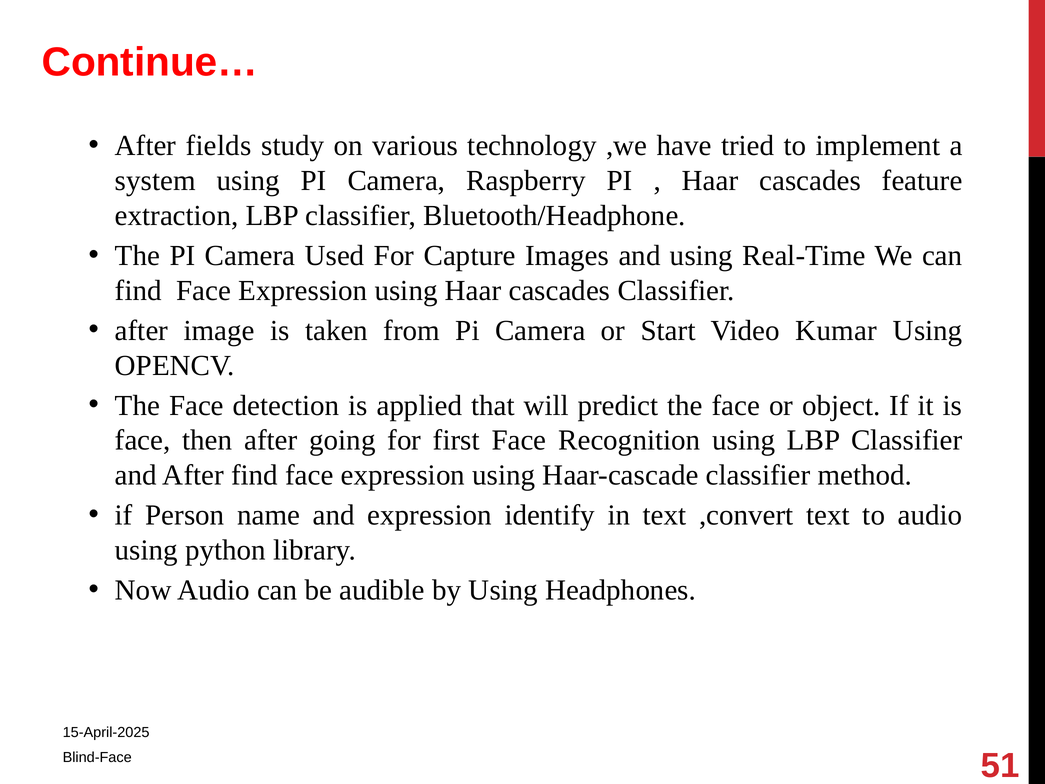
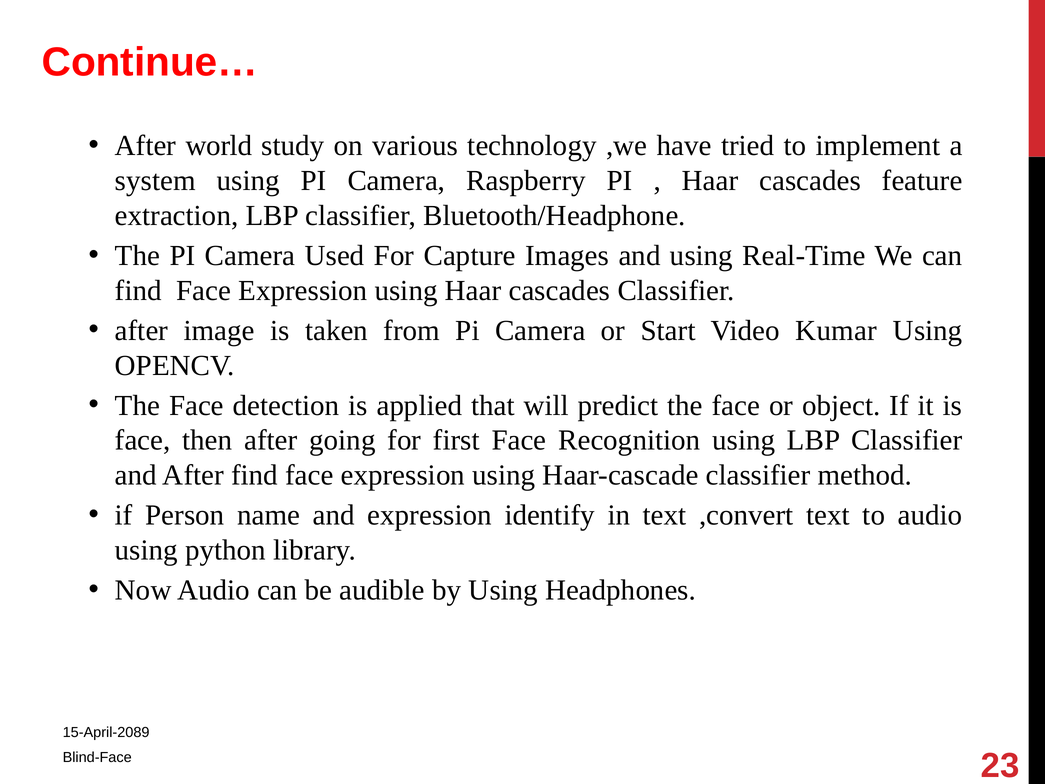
fields: fields -> world
15-April-2025: 15-April-2025 -> 15-April-2089
51: 51 -> 23
